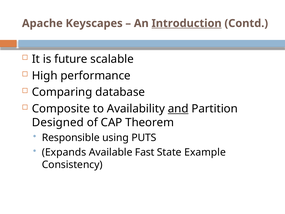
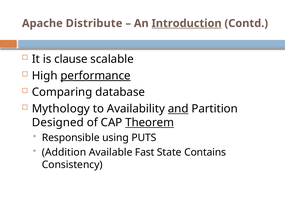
Keyscapes: Keyscapes -> Distribute
future: future -> clause
performance underline: none -> present
Composite: Composite -> Mythology
Theorem underline: none -> present
Expands: Expands -> Addition
Example: Example -> Contains
